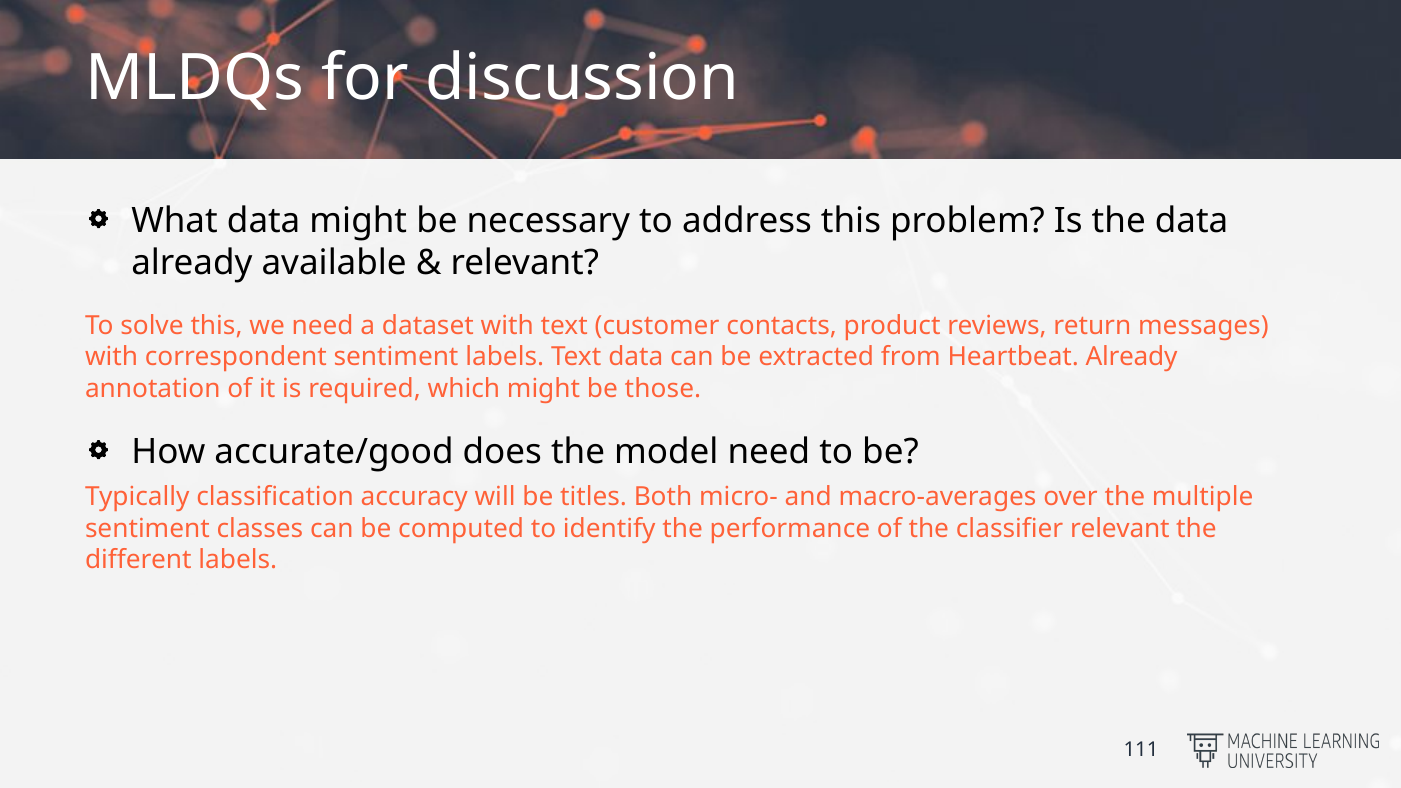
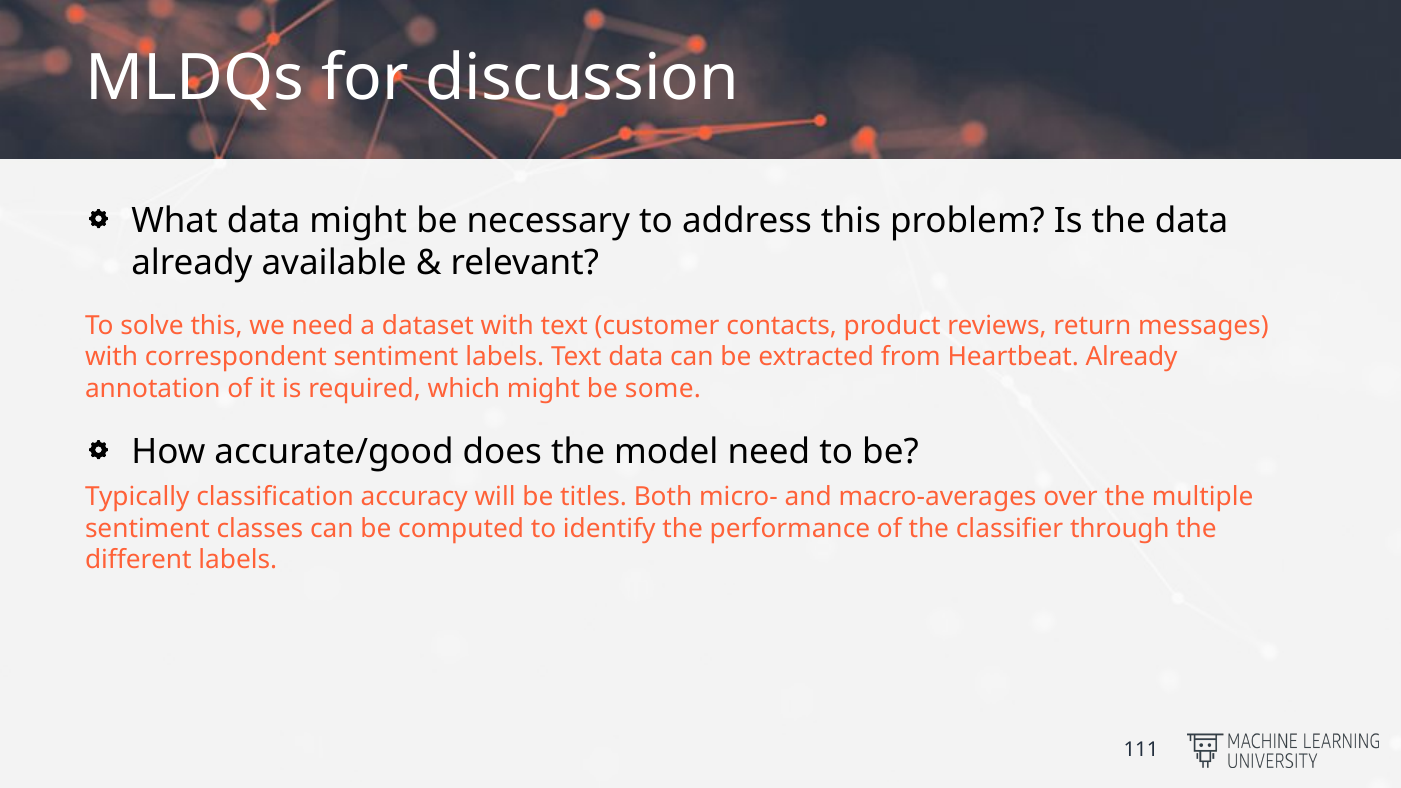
those: those -> some
classifier relevant: relevant -> through
